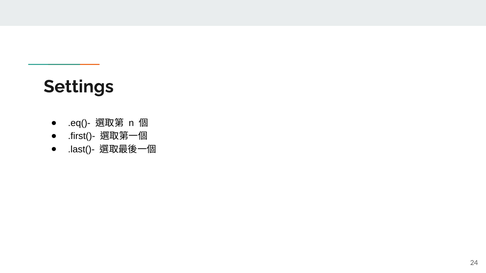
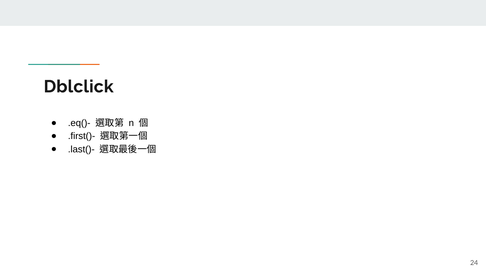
Settings: Settings -> Dblclick
